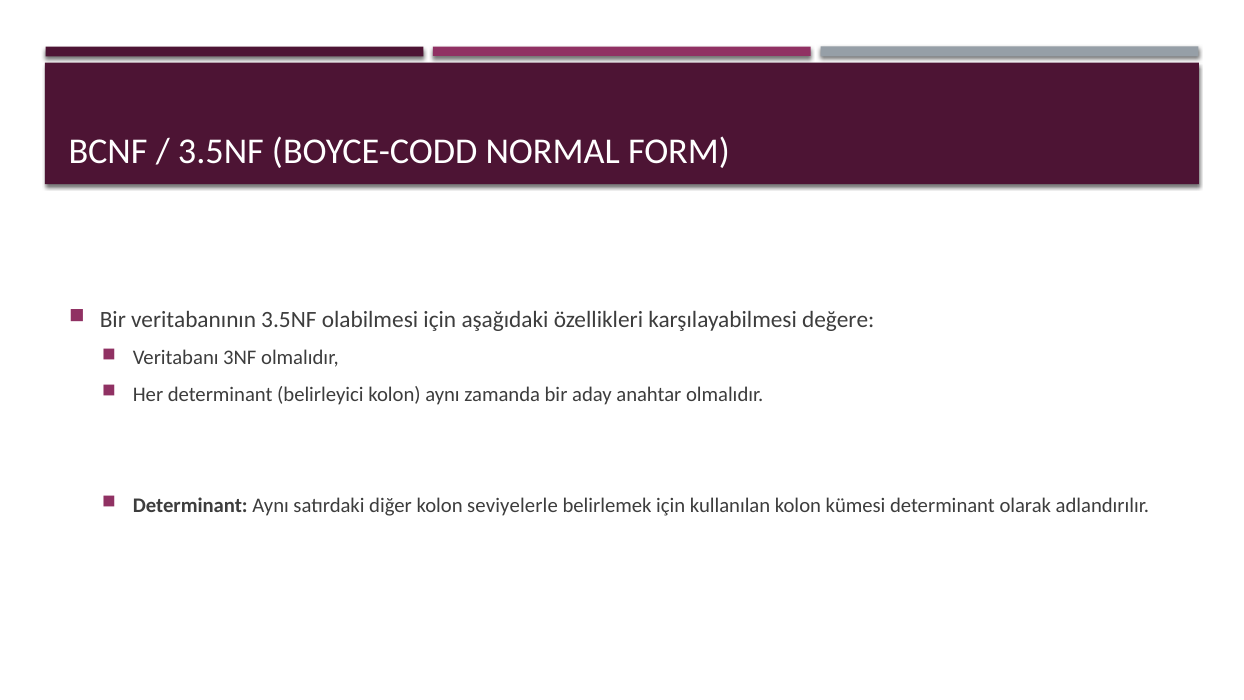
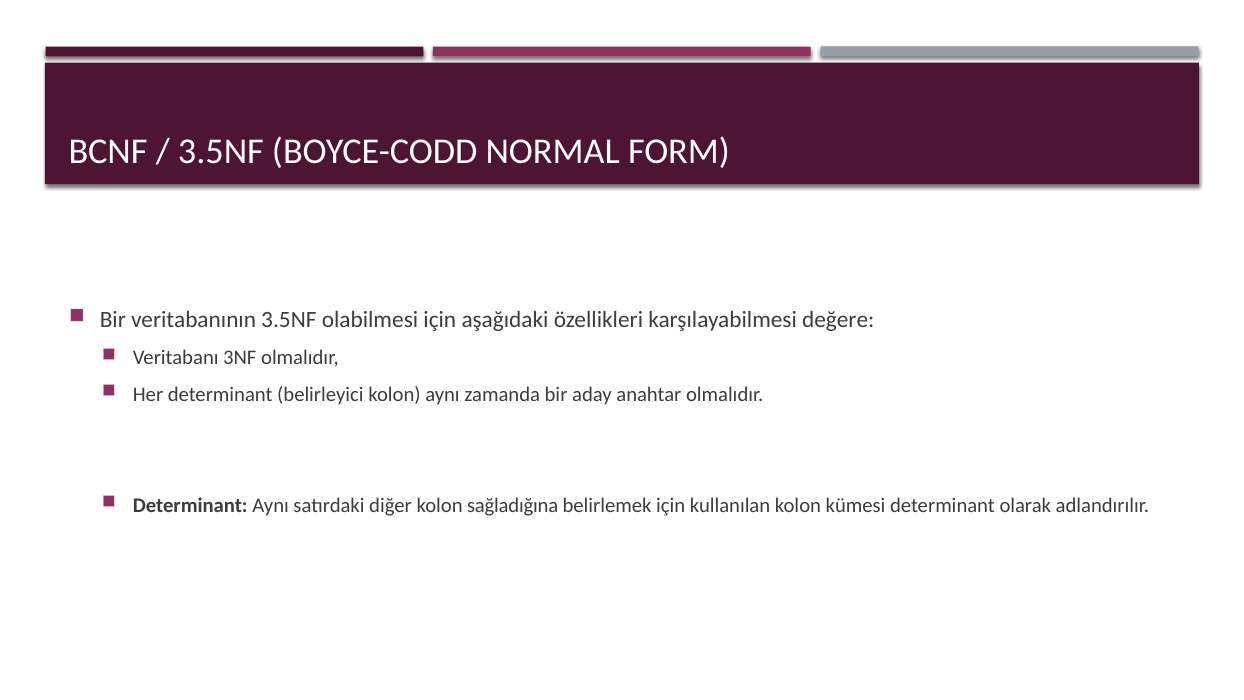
seviyelerle: seviyelerle -> sağladığına
